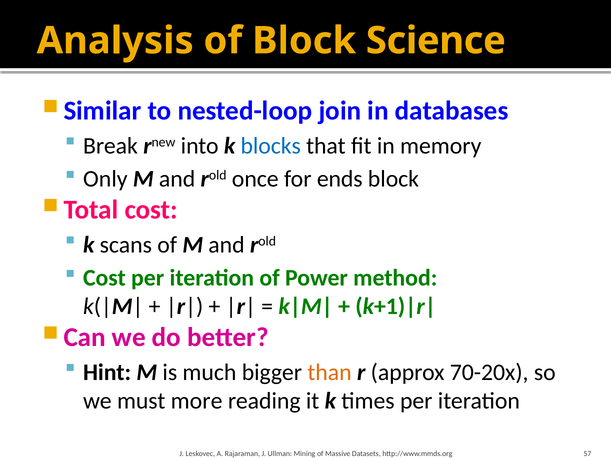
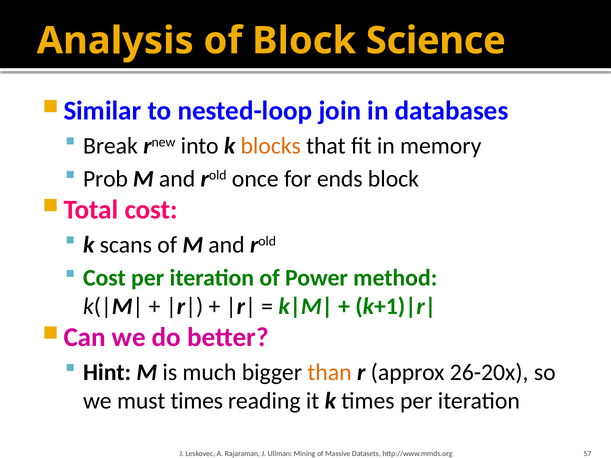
blocks colour: blue -> orange
Only: Only -> Prob
70-20x: 70-20x -> 26-20x
must more: more -> times
